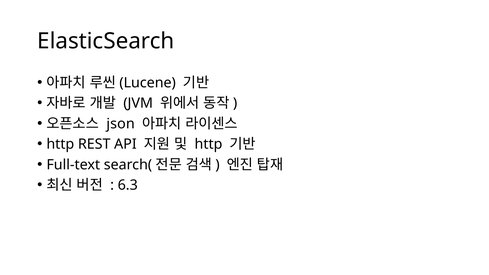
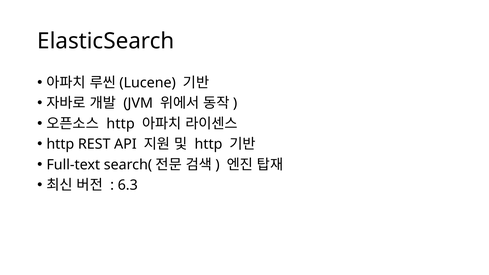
json at (121, 124): json -> http
